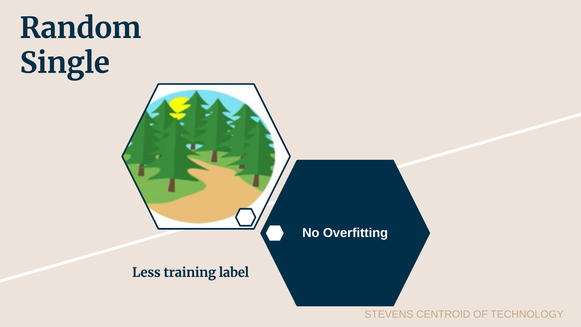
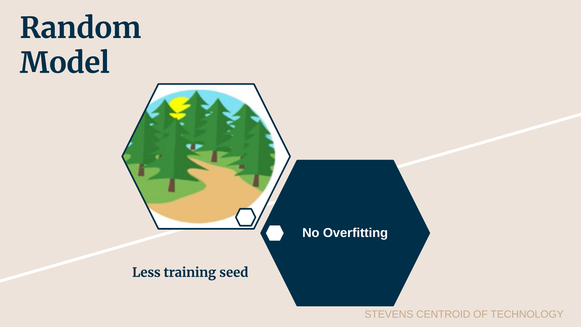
Single: Single -> Model
label: label -> seed
